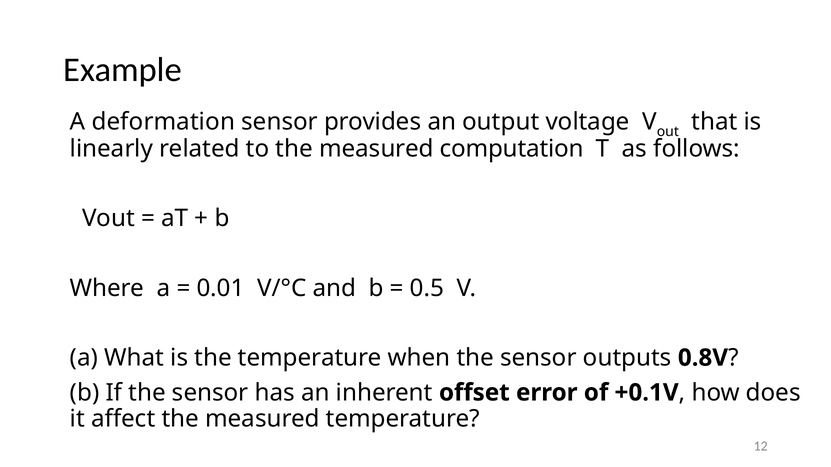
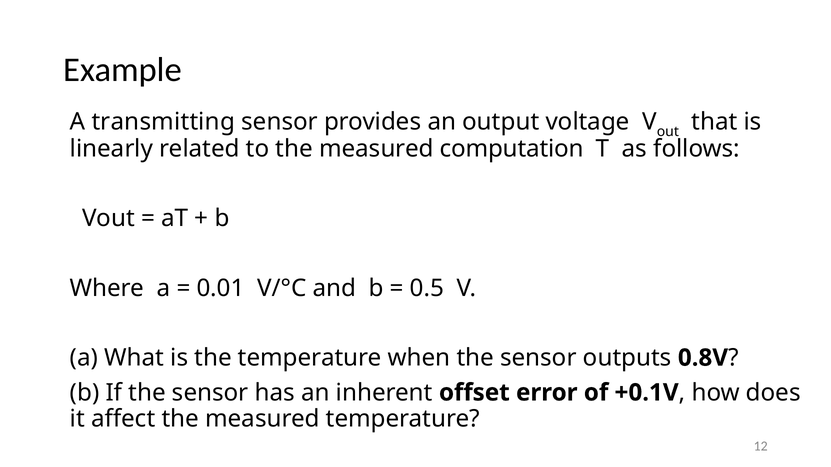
deformation: deformation -> transmitting
